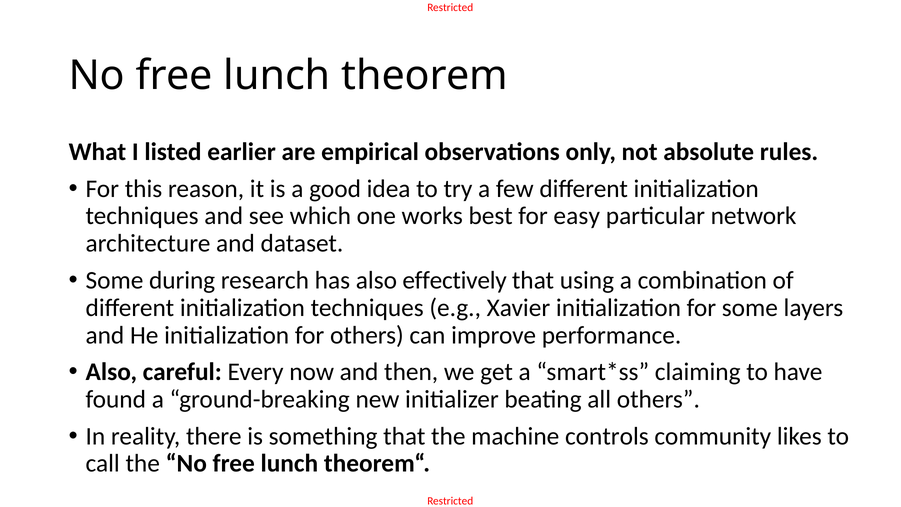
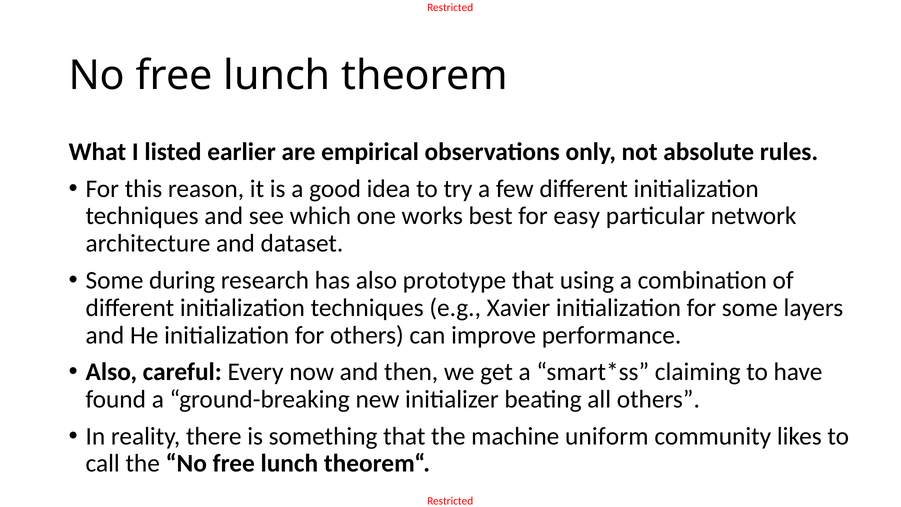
effectively: effectively -> prototype
controls: controls -> uniform
